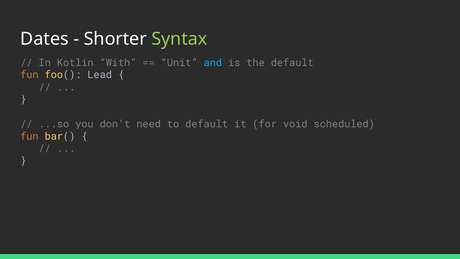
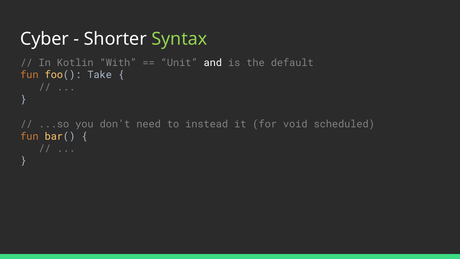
Dates: Dates -> Cyber
and colour: light blue -> white
Lead: Lead -> Take
to default: default -> instead
